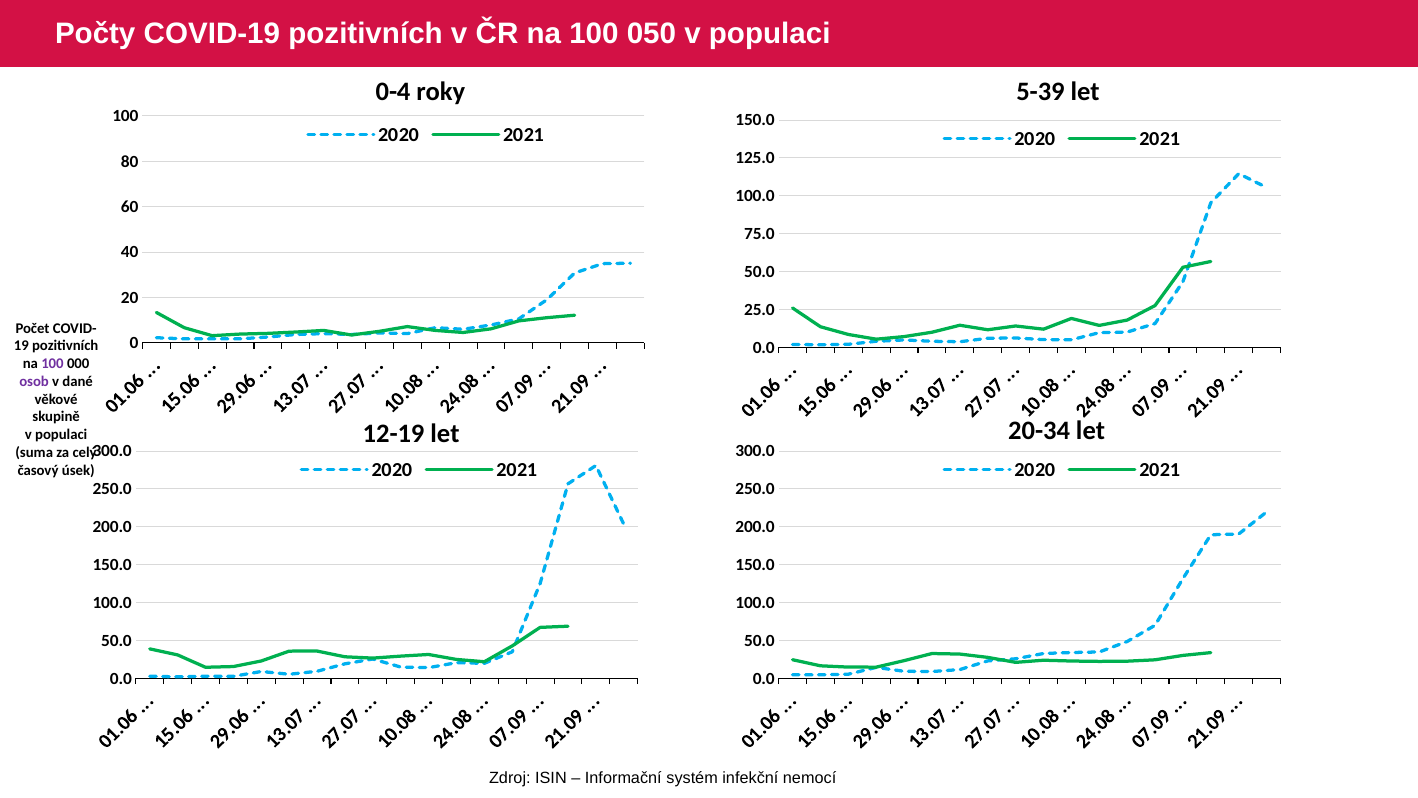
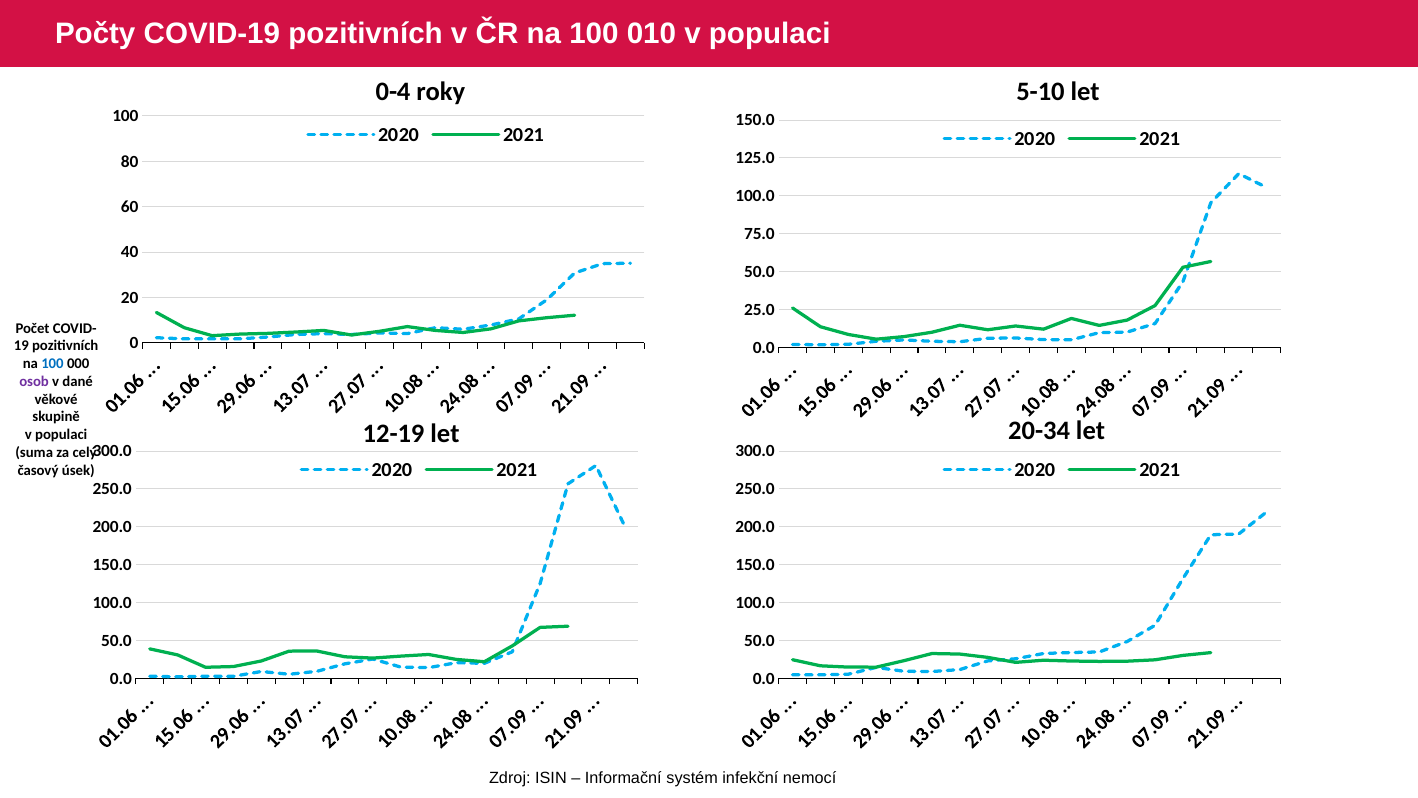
050: 050 -> 010
5-39: 5-39 -> 5-10
100 at (52, 363) colour: purple -> blue
